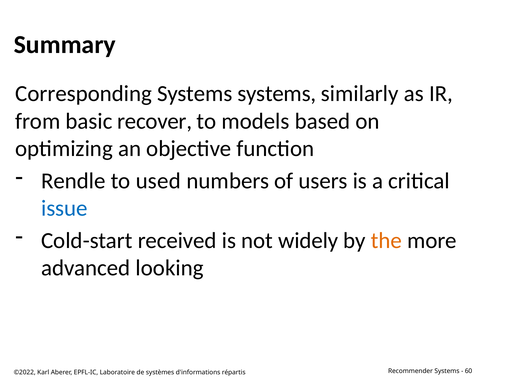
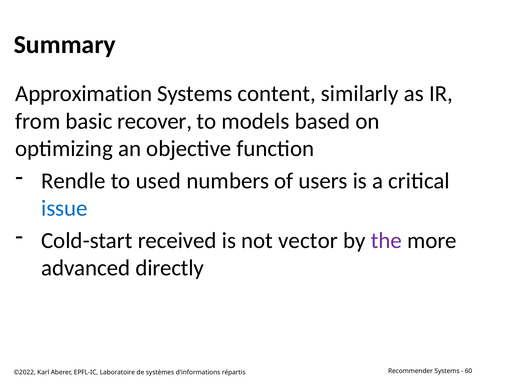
Corresponding: Corresponding -> Approximation
Systems systems: systems -> content
widely: widely -> vector
the colour: orange -> purple
looking: looking -> directly
